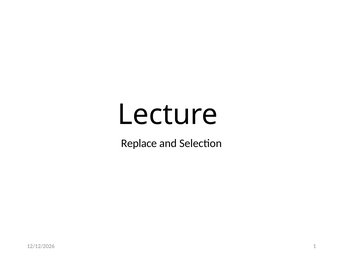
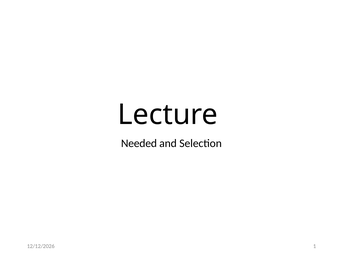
Replace: Replace -> Needed
